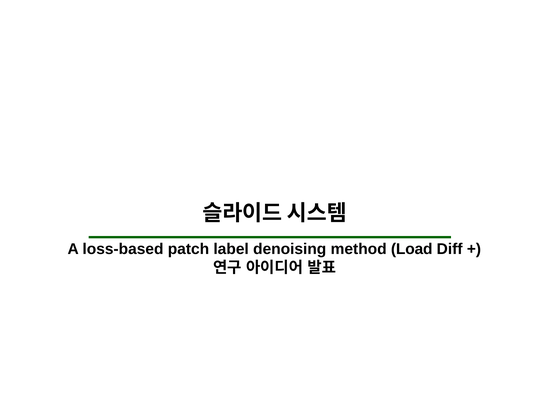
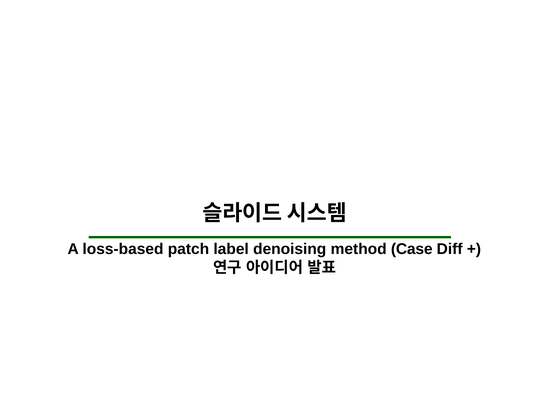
Load: Load -> Case
